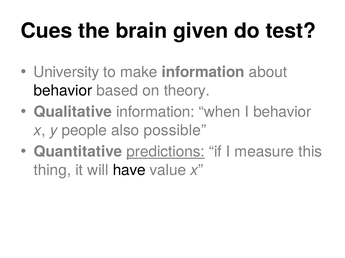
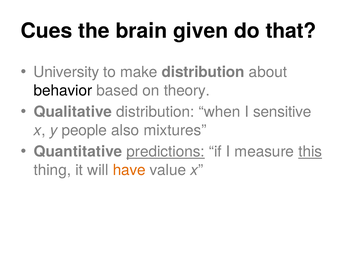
test: test -> that
make information: information -> distribution
Qualitative information: information -> distribution
I behavior: behavior -> sensitive
possible: possible -> mixtures
this underline: none -> present
have colour: black -> orange
